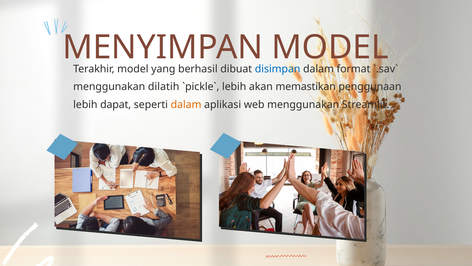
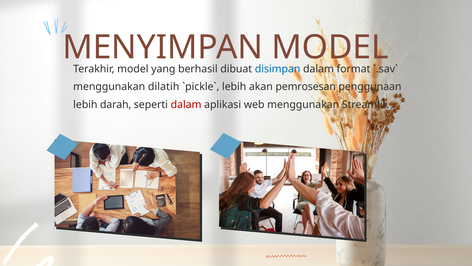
memastikan: memastikan -> pemrosesan
dapat: dapat -> darah
dalam at (186, 105) colour: orange -> red
